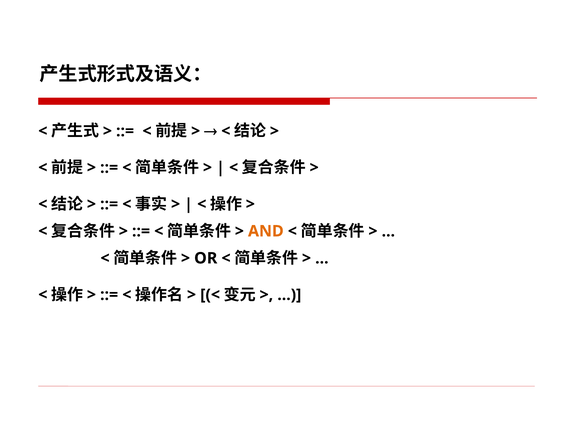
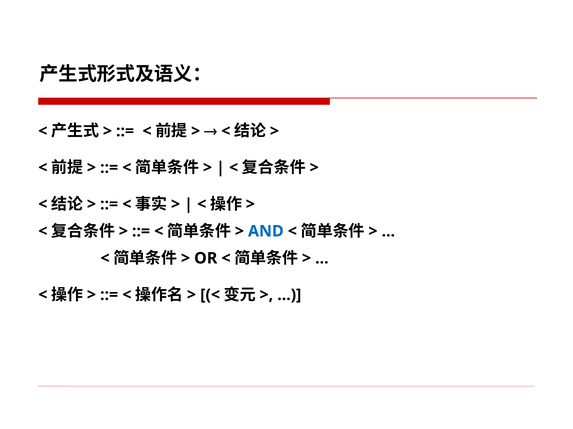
AND colour: orange -> blue
